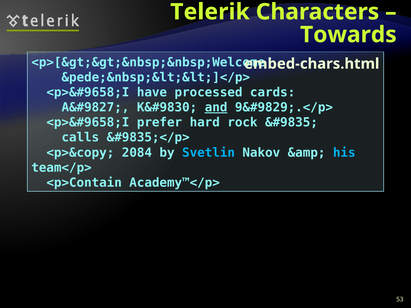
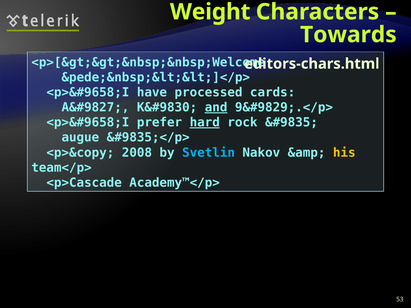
Telerik: Telerik -> Weight
embed-chars.html: embed-chars.html -> editors-chars.html
hard underline: none -> present
calls: calls -> augue
2084: 2084 -> 2008
his colour: light blue -> yellow
<p>Contain: <p>Contain -> <p>Cascade
